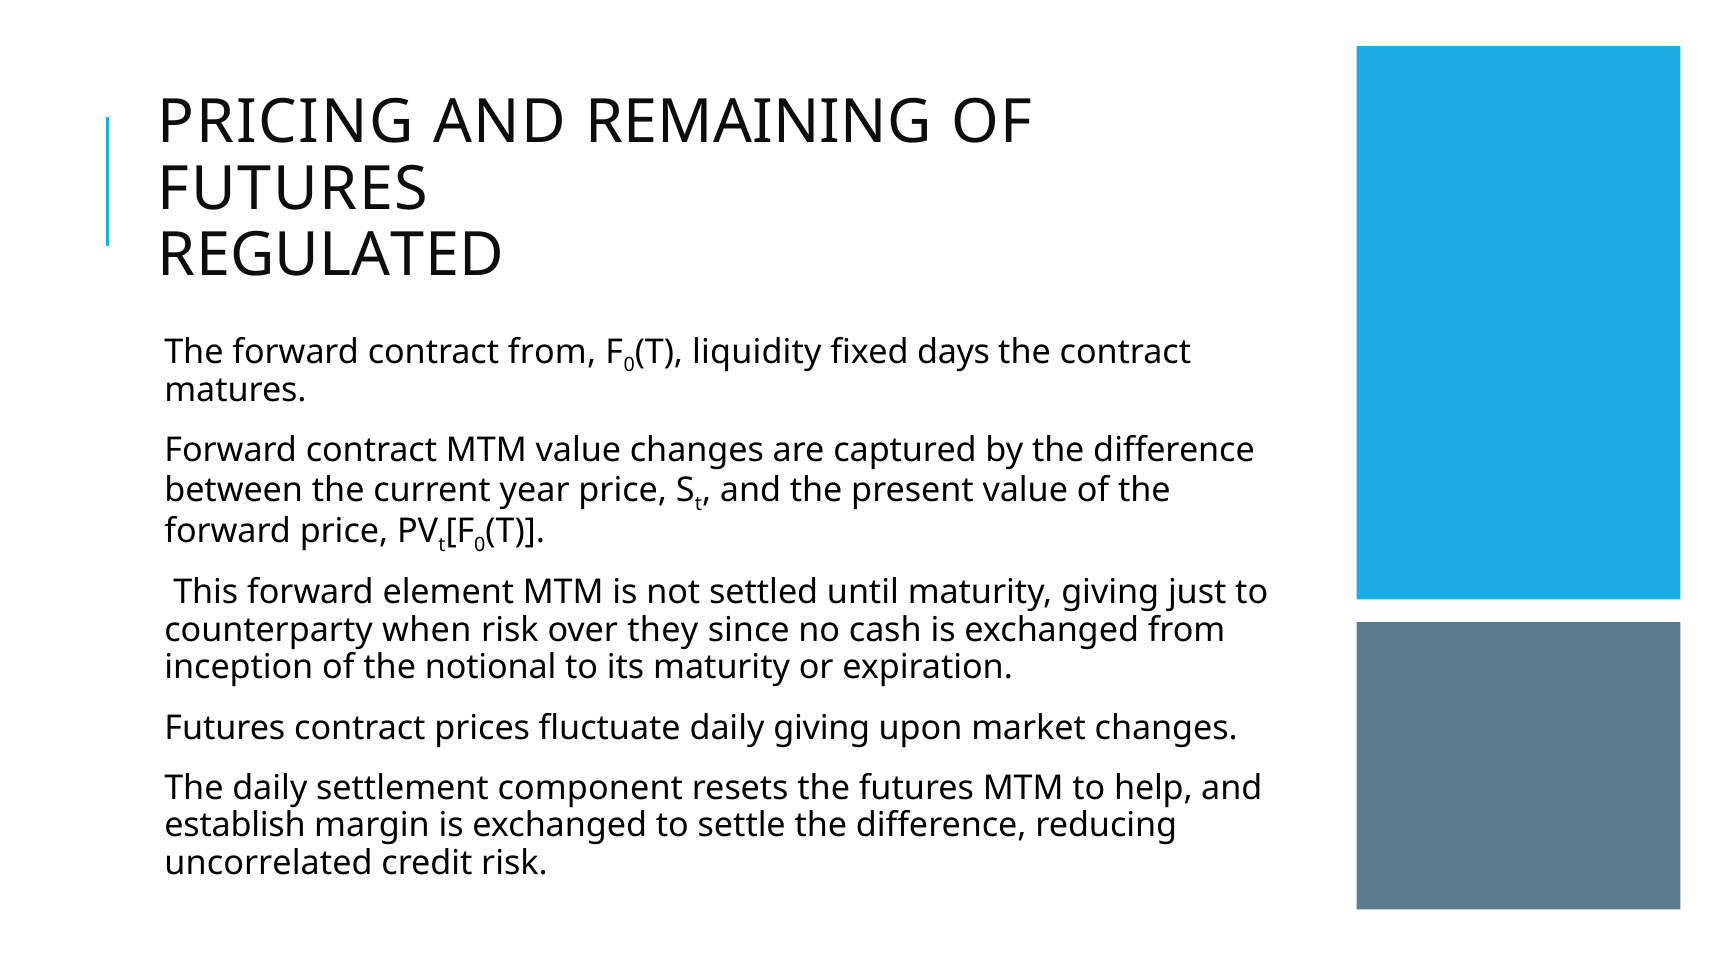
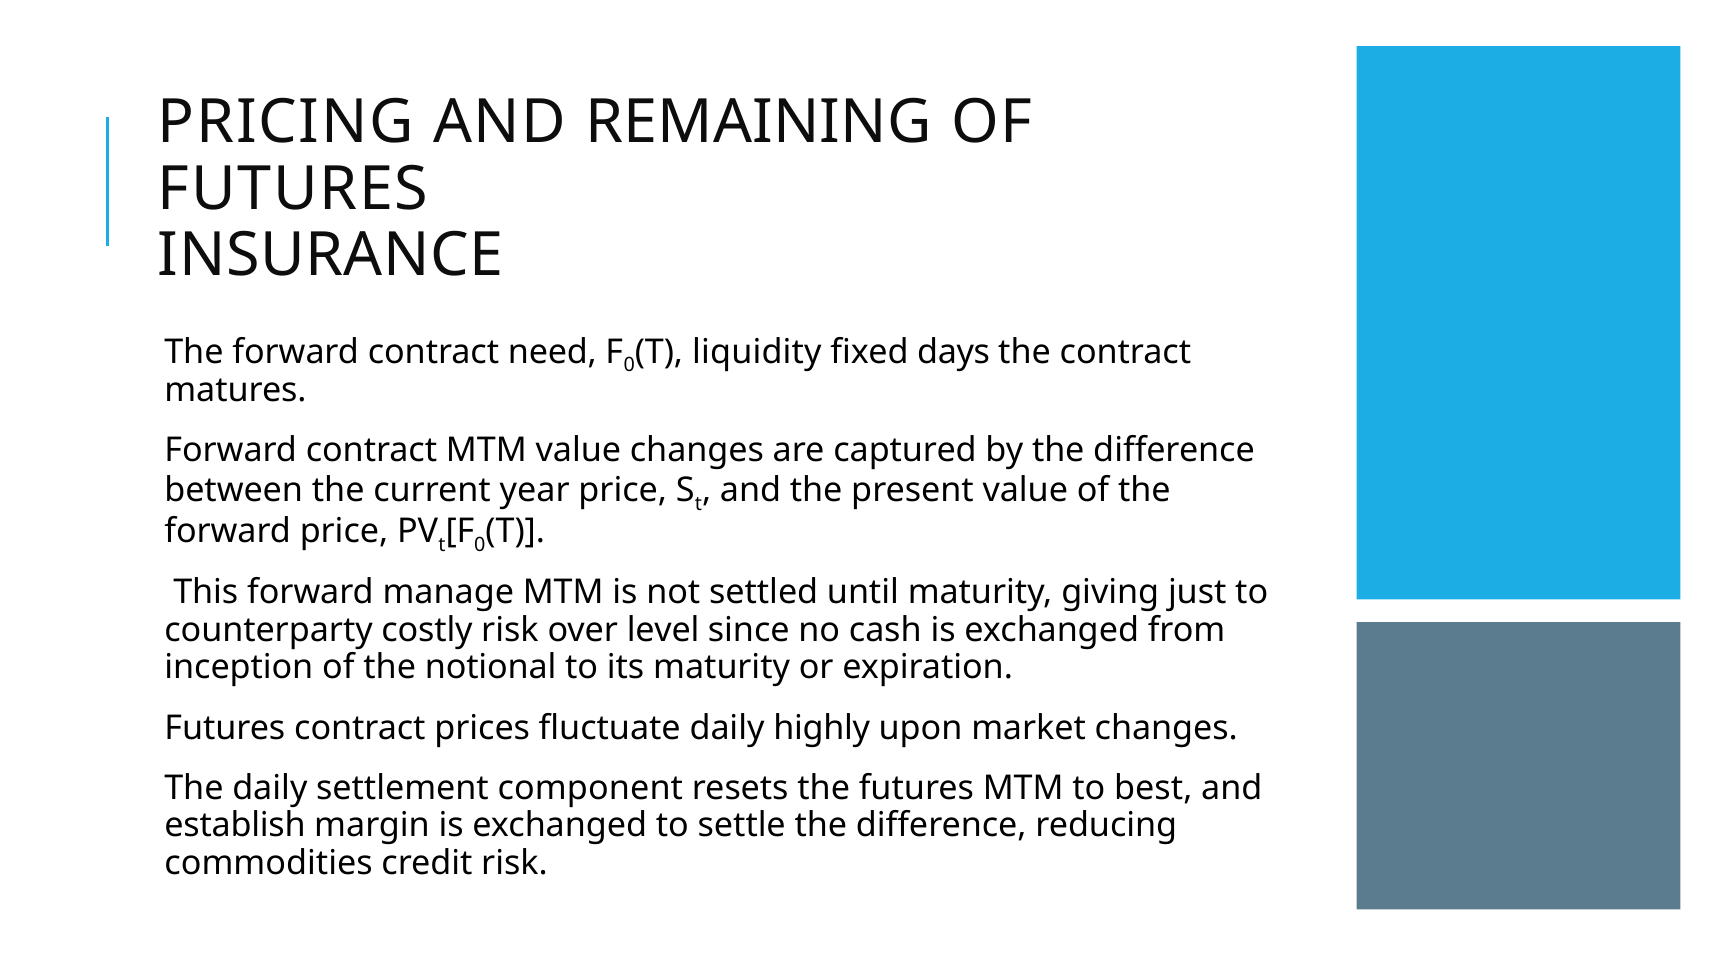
REGULATED: REGULATED -> INSURANCE
contract from: from -> need
element: element -> manage
when: when -> costly
they: they -> level
daily giving: giving -> highly
help: help -> best
uncorrelated: uncorrelated -> commodities
